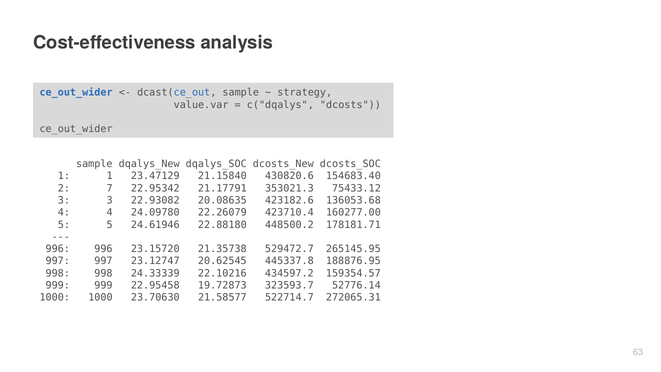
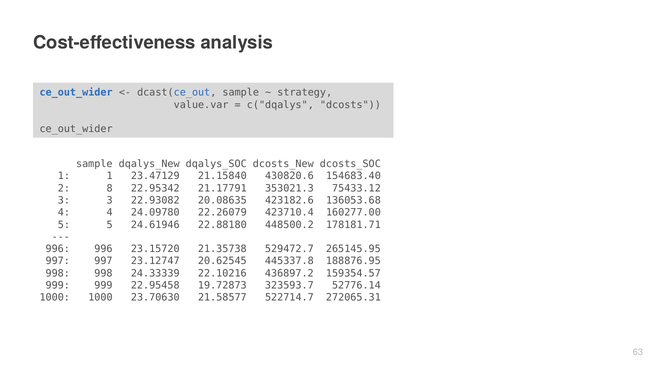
7: 7 -> 8
434597.2: 434597.2 -> 436897.2
